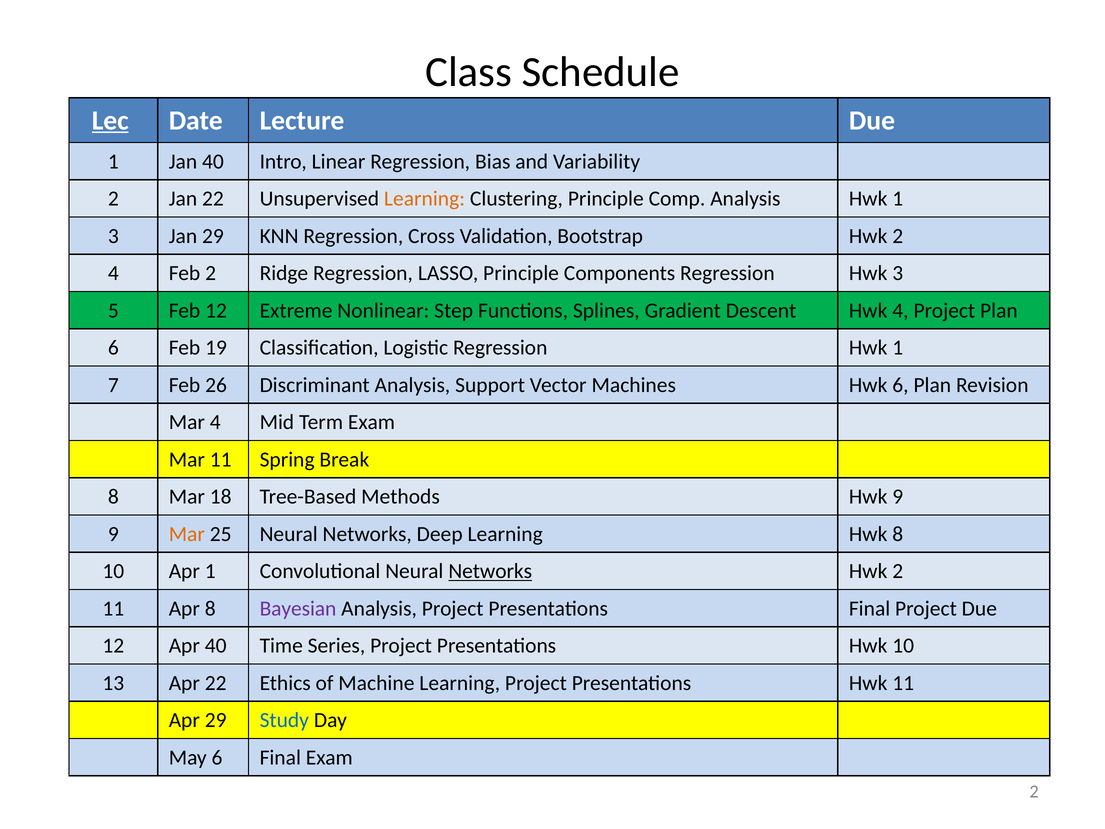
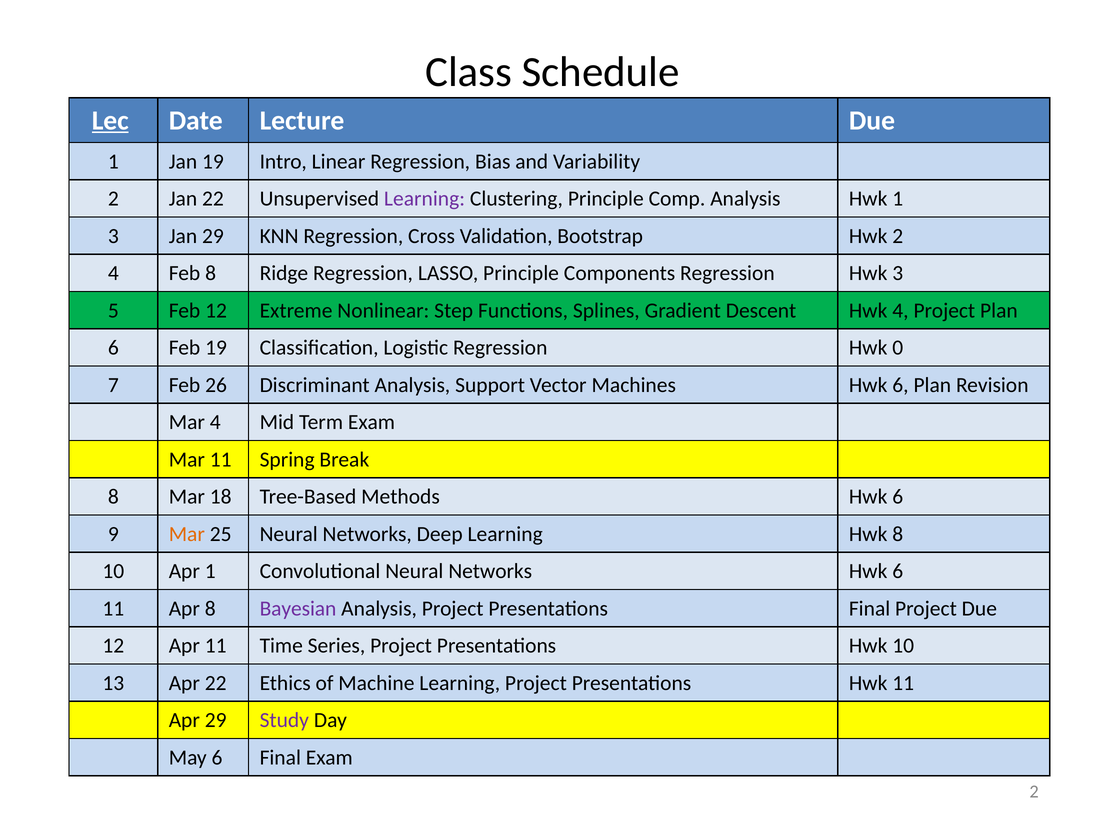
Jan 40: 40 -> 19
Learning at (425, 199) colour: orange -> purple
Feb 2: 2 -> 8
Regression Hwk 1: 1 -> 0
Methods Hwk 9: 9 -> 6
Networks at (490, 571) underline: present -> none
2 at (898, 571): 2 -> 6
Apr 40: 40 -> 11
Study colour: blue -> purple
